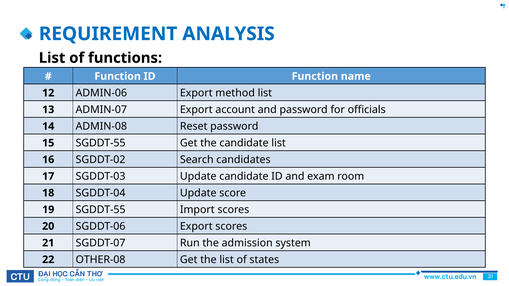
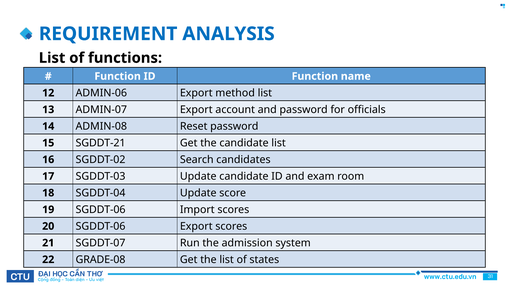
SGDDT-55 at (101, 143): SGDDT-55 -> SGDDT-21
SGDDT-55 at (101, 210): SGDDT-55 -> SGDDT-06
OTHER-08: OTHER-08 -> GRADE-08
